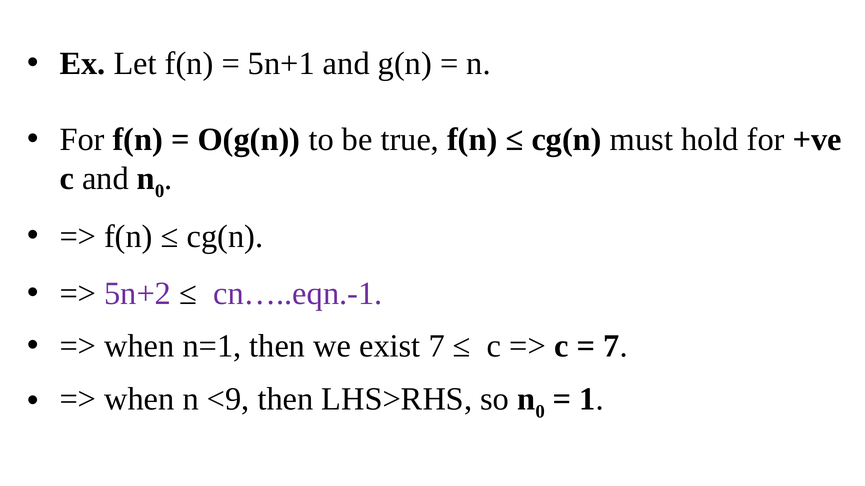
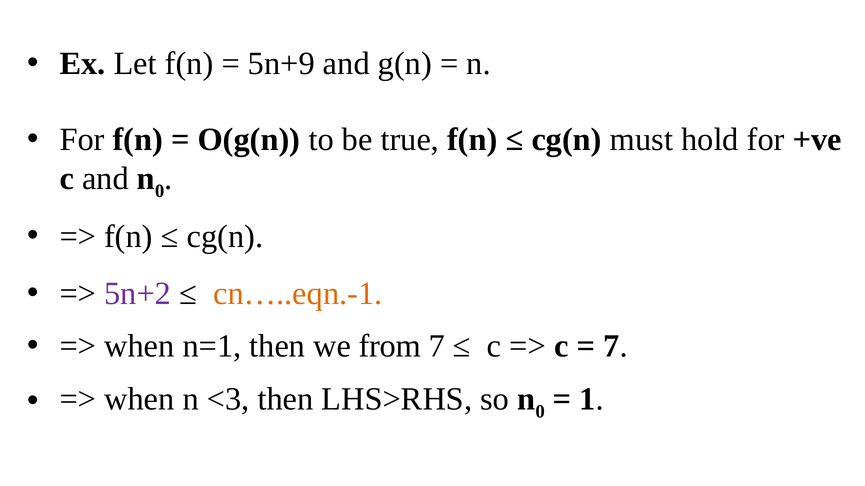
5n+1: 5n+1 -> 5n+9
cn…..eqn.-1 colour: purple -> orange
exist: exist -> from
<9: <9 -> <3
